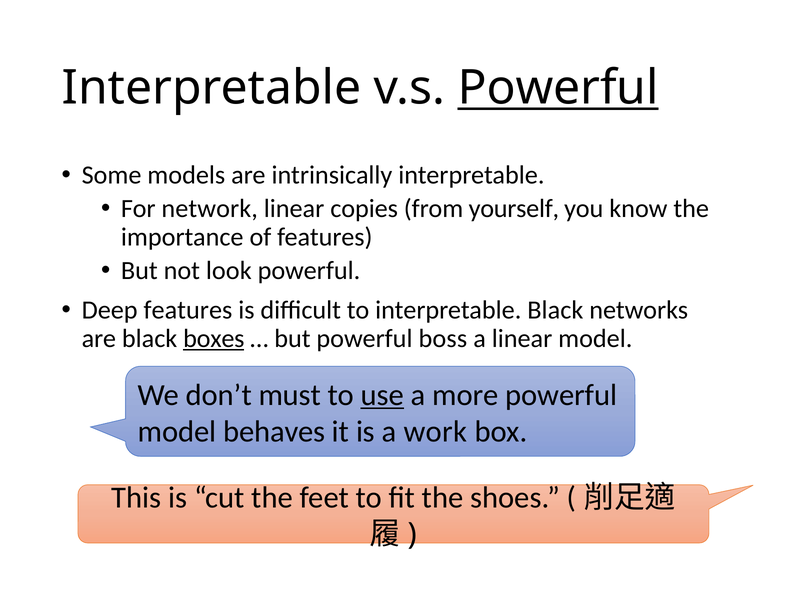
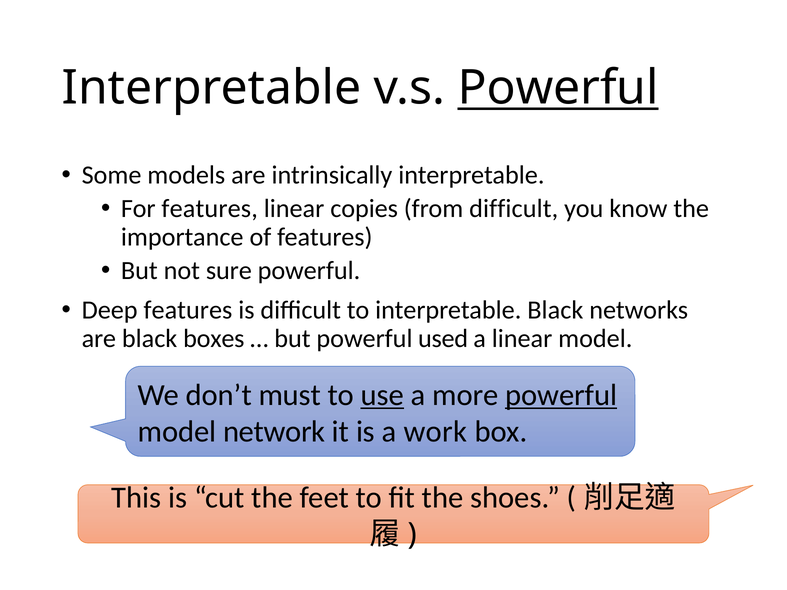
For network: network -> features
from yourself: yourself -> difficult
look: look -> sure
boxes underline: present -> none
boss: boss -> used
powerful at (561, 395) underline: none -> present
behaves: behaves -> network
